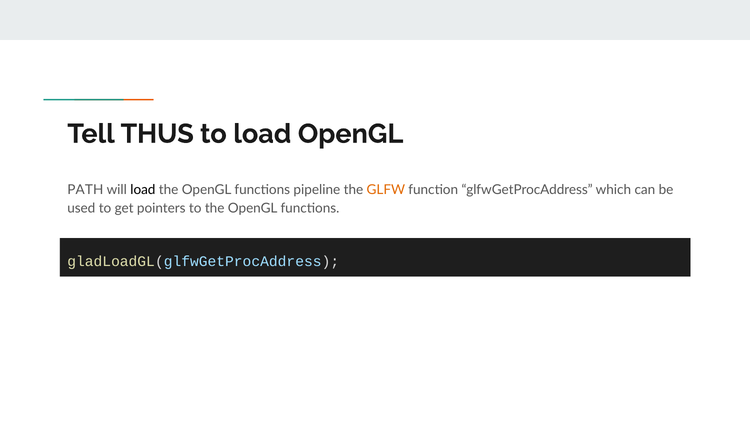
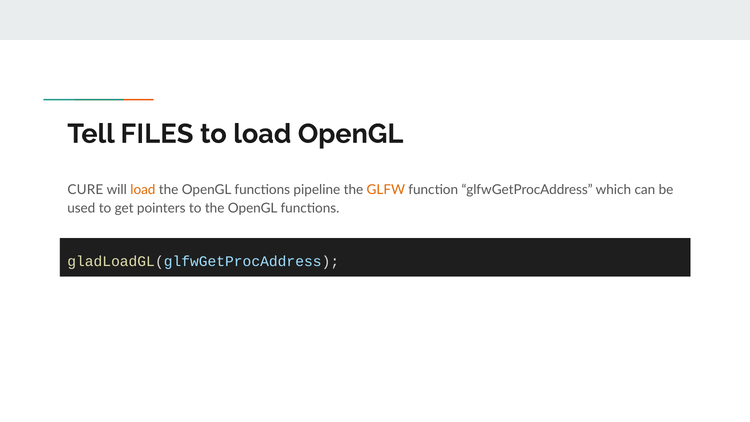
THUS: THUS -> FILES
PATH: PATH -> CURE
load at (143, 190) colour: black -> orange
